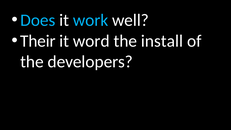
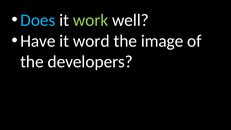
work colour: light blue -> light green
Their: Their -> Have
install: install -> image
